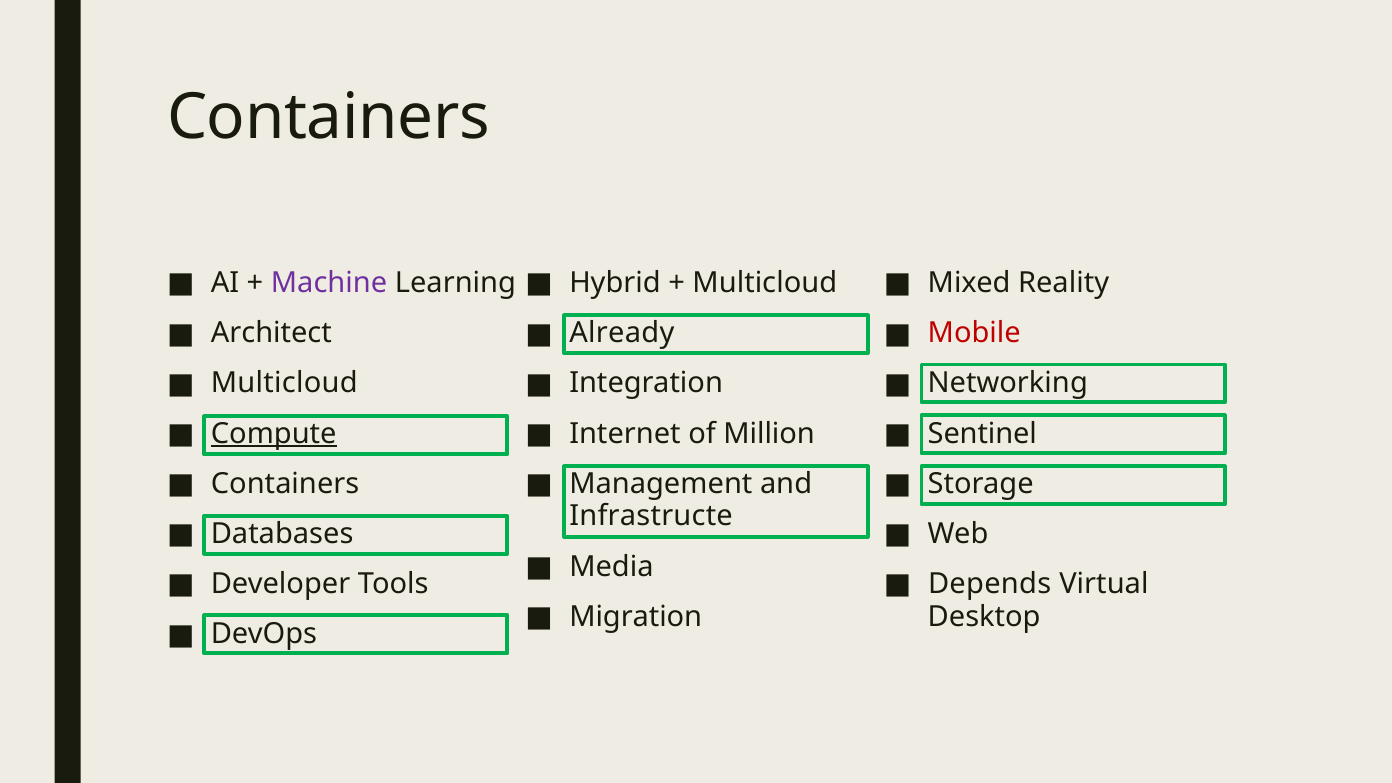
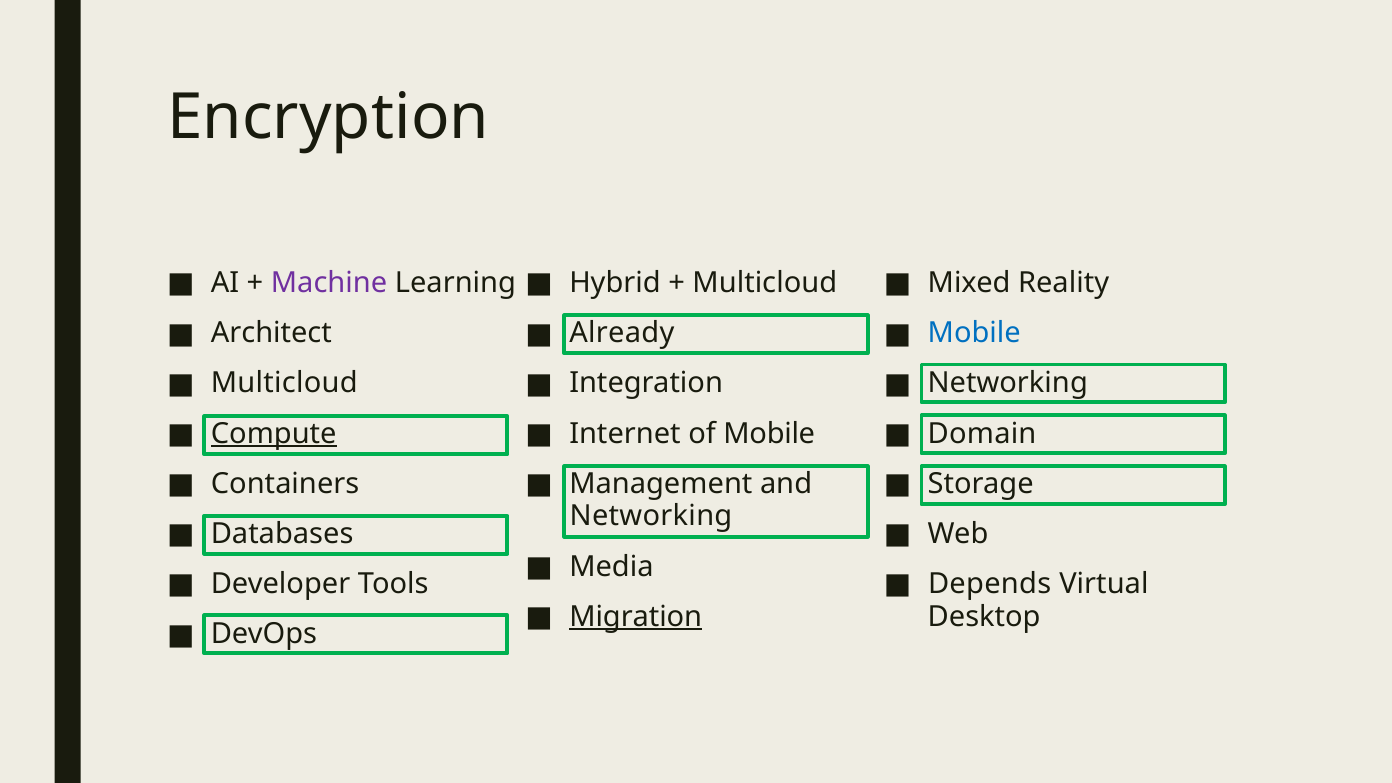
Containers at (328, 117): Containers -> Encryption
Mobile at (974, 333) colour: red -> blue
of Million: Million -> Mobile
Sentinel: Sentinel -> Domain
Infrastructe at (651, 516): Infrastructe -> Networking
Migration underline: none -> present
